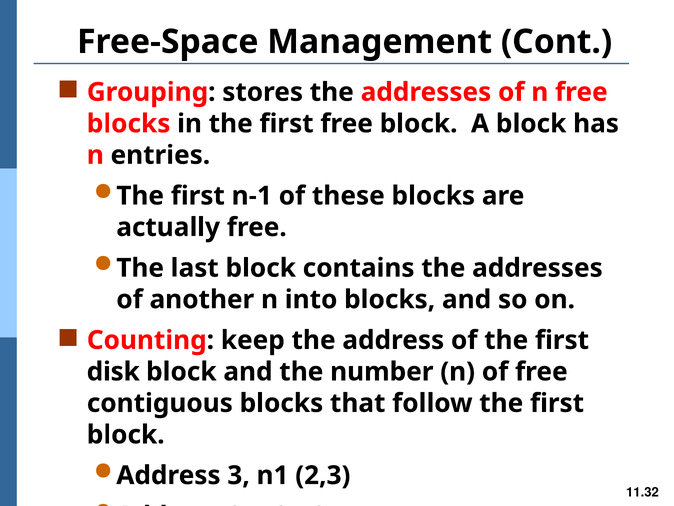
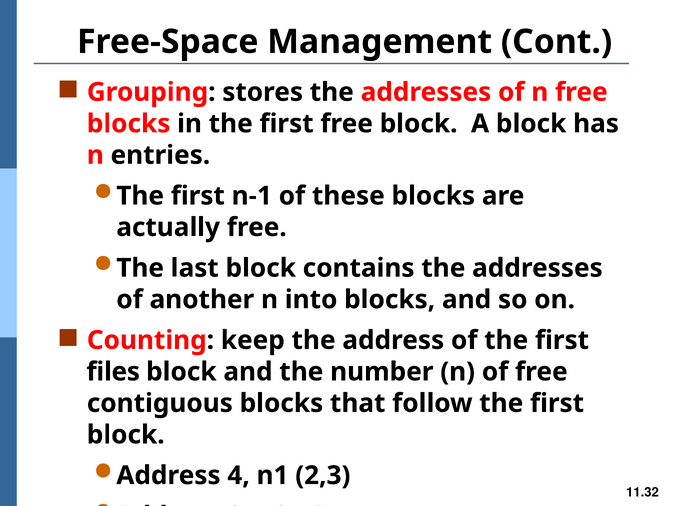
disk: disk -> files
3 at (239, 475): 3 -> 4
